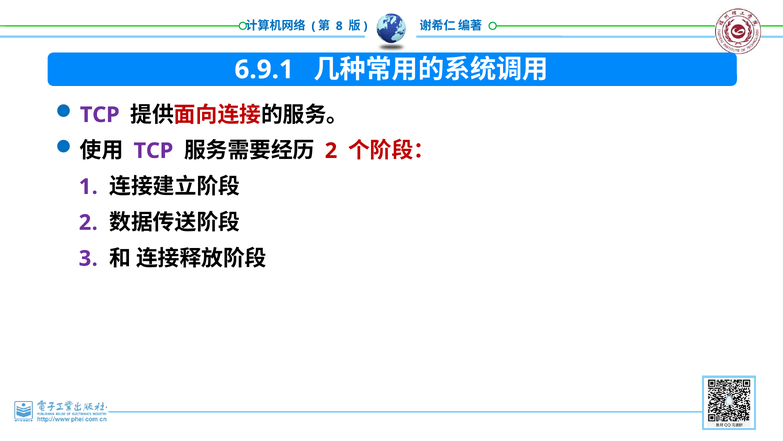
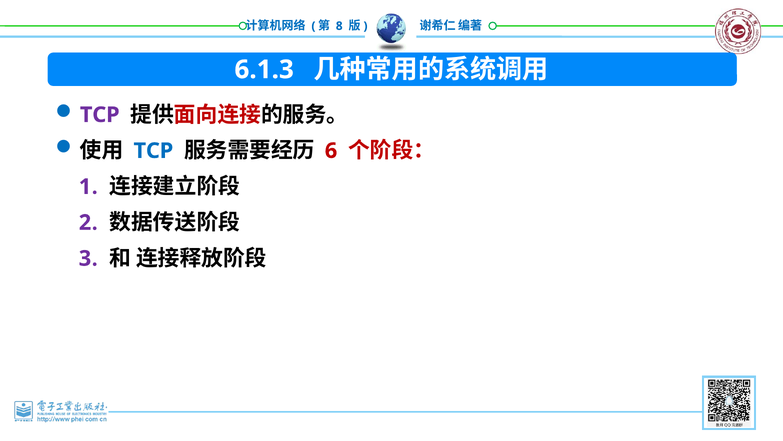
6.9.1: 6.9.1 -> 6.1.3
TCP at (153, 151) colour: purple -> blue
2 at (331, 151): 2 -> 6
